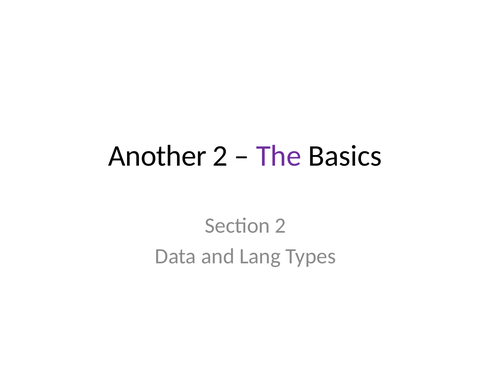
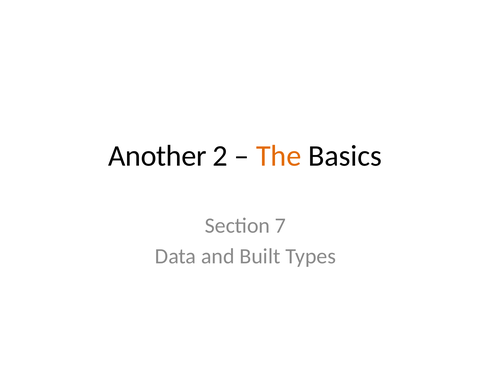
The colour: purple -> orange
Section 2: 2 -> 7
Lang: Lang -> Built
